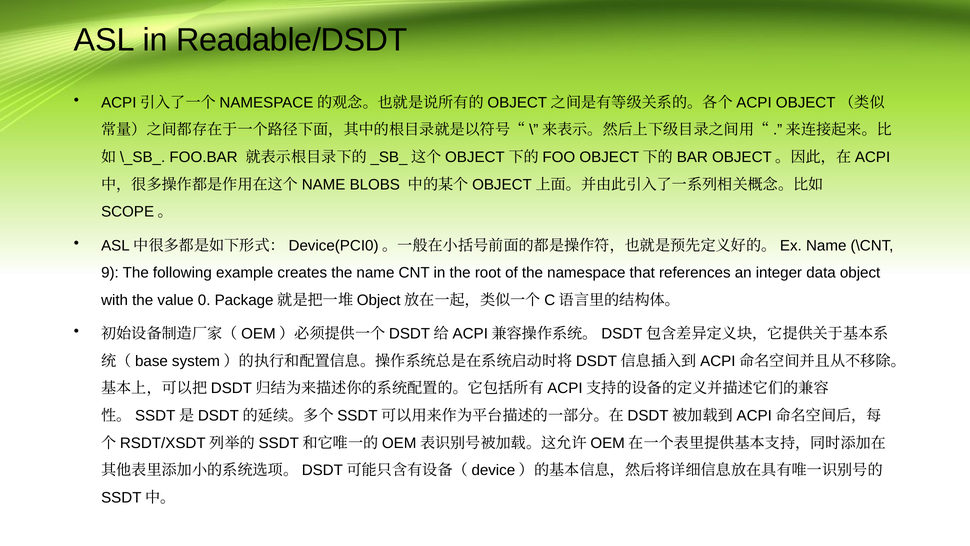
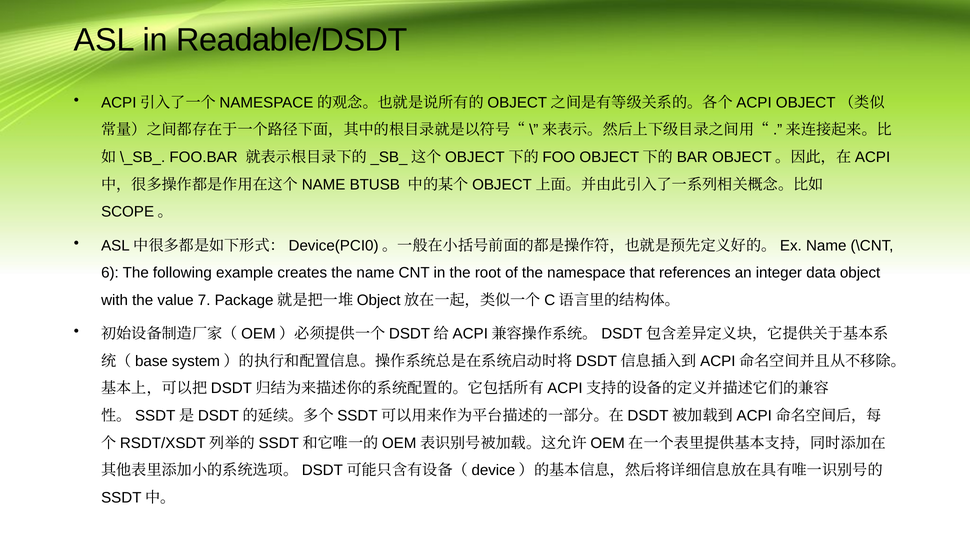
BLOBS: BLOBS -> BTUSB
9: 9 -> 6
0: 0 -> 7
